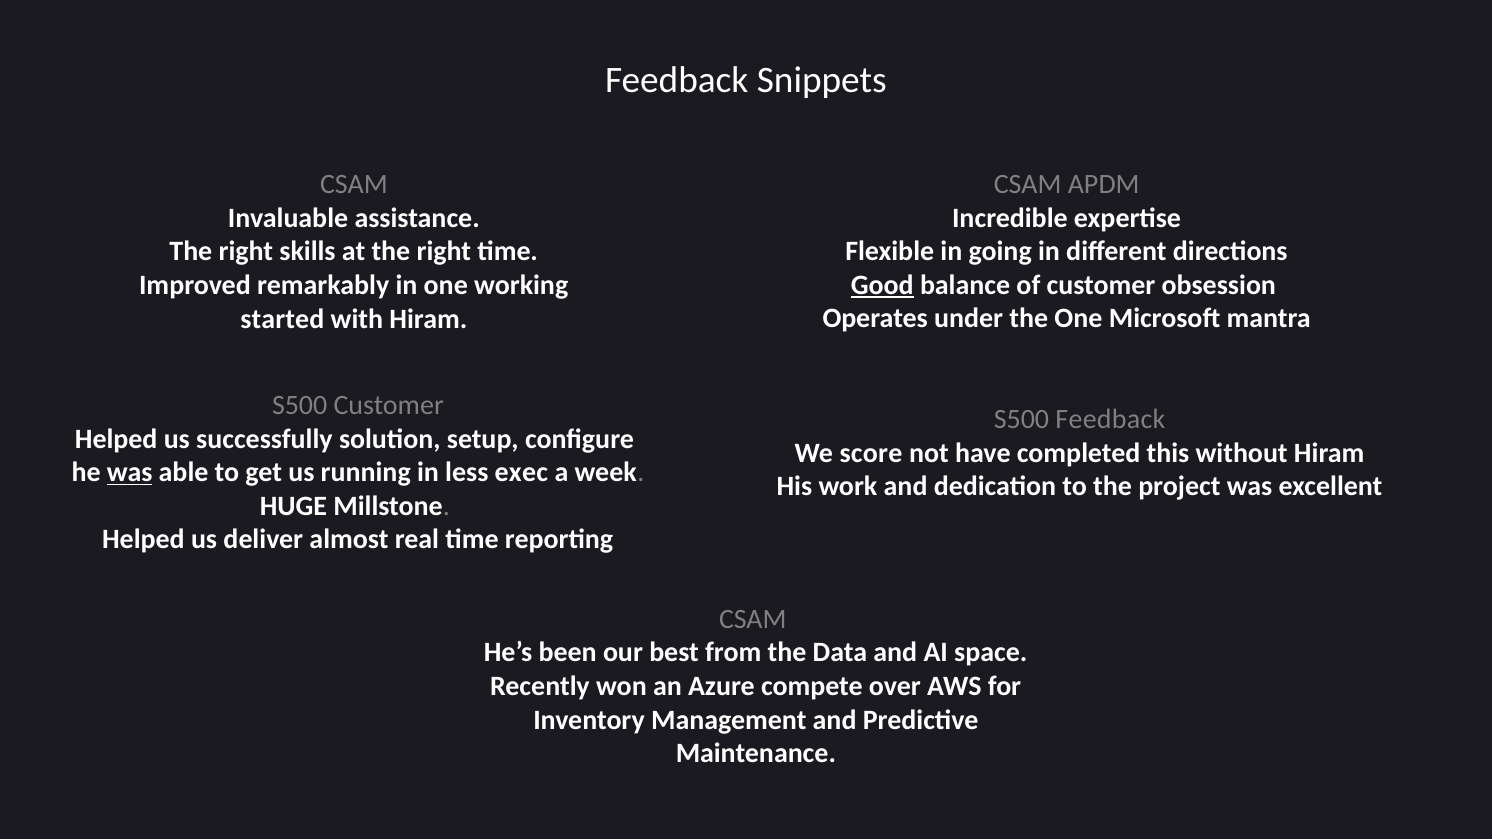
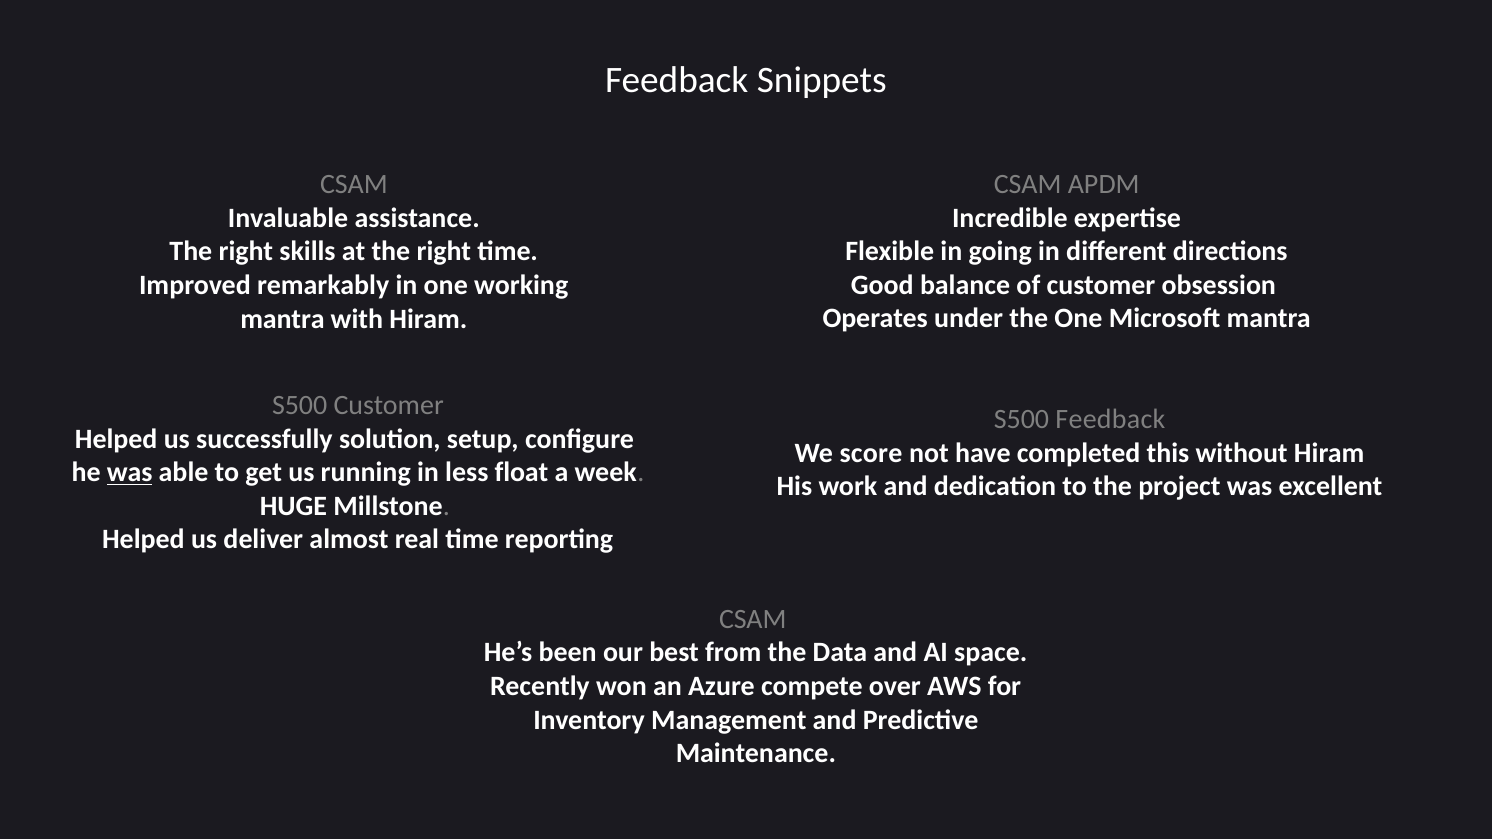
Good underline: present -> none
started at (282, 319): started -> mantra
exec: exec -> float
